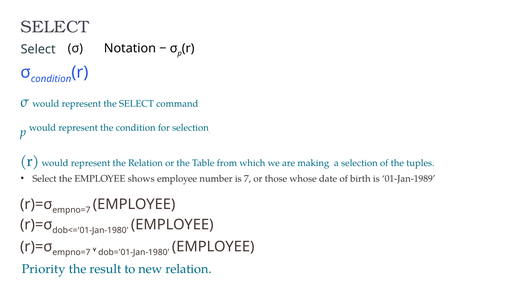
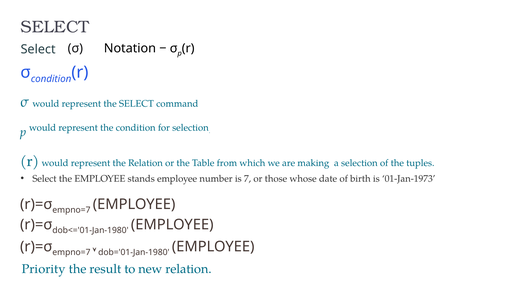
shows: shows -> stands
01-Jan-1989: 01-Jan-1989 -> 01-Jan-1973
